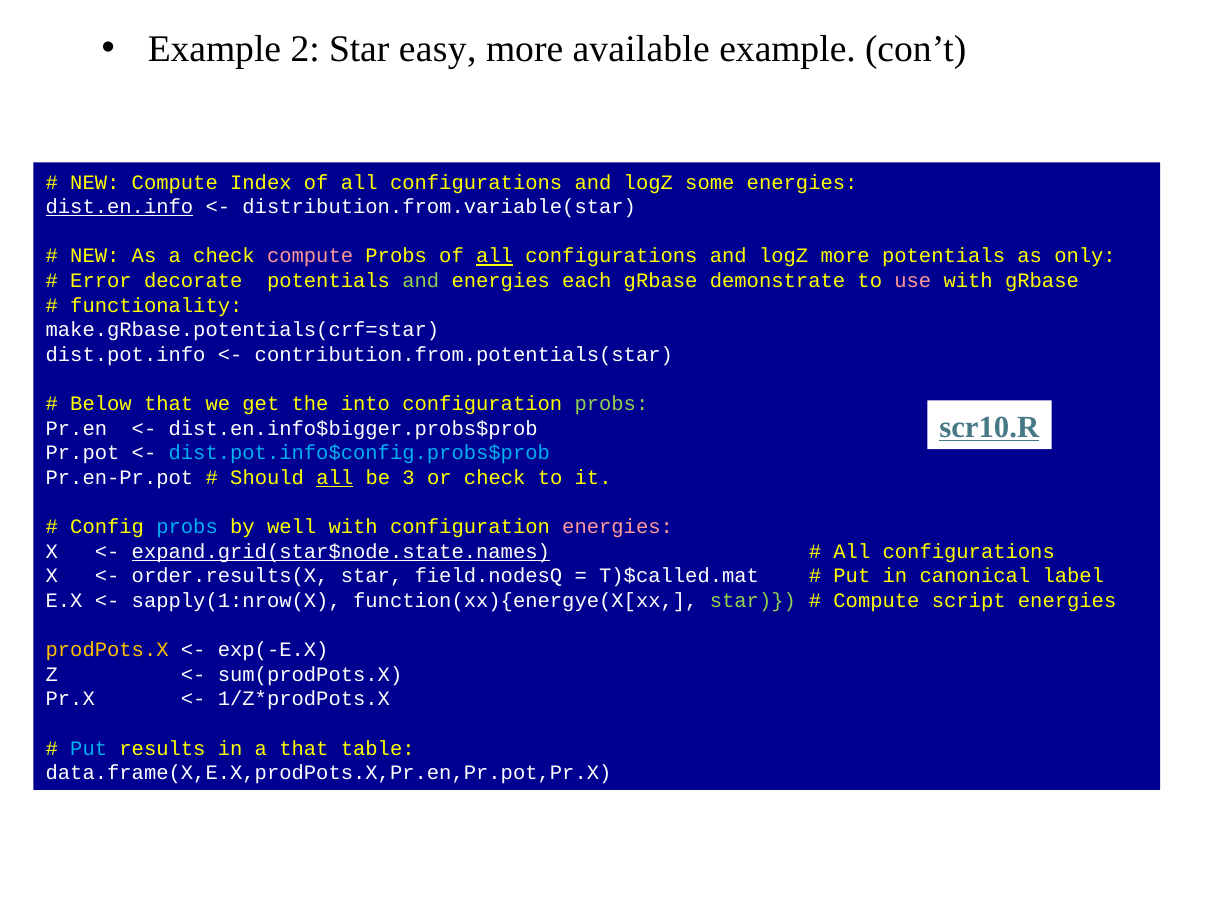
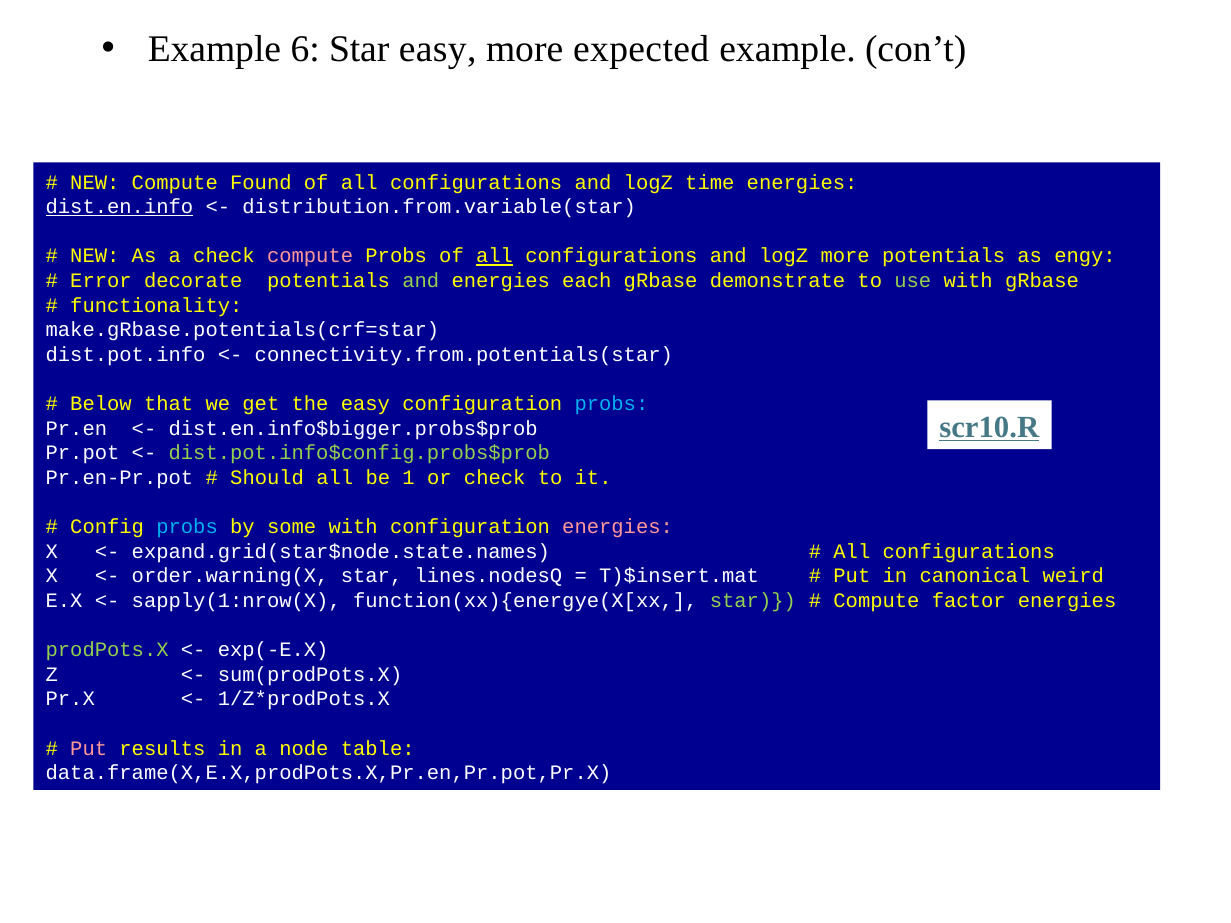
2: 2 -> 6
available: available -> expected
Index: Index -> Found
some: some -> time
only: only -> engy
use colour: pink -> light green
contribution.from.potentials(star: contribution.from.potentials(star -> connectivity.from.potentials(star
the into: into -> easy
probs at (611, 404) colour: light green -> light blue
dist.pot.info$config.probs$prob colour: light blue -> light green
all at (335, 478) underline: present -> none
3: 3 -> 1
well: well -> some
expand.grid(star$node.state.names underline: present -> none
order.results(X: order.results(X -> order.warning(X
field.nodesQ: field.nodesQ -> lines.nodesQ
T)$called.mat: T)$called.mat -> T)$insert.mat
label: label -> weird
script: script -> factor
prodPots.X colour: yellow -> light green
Put at (89, 749) colour: light blue -> pink
a that: that -> node
